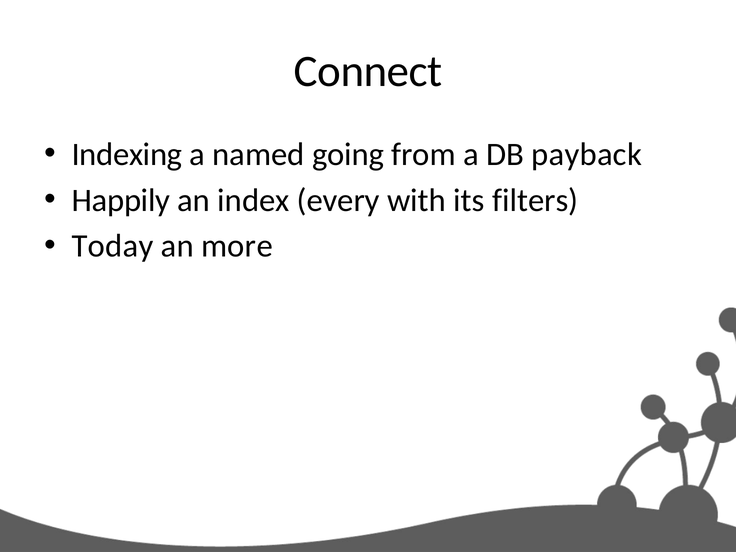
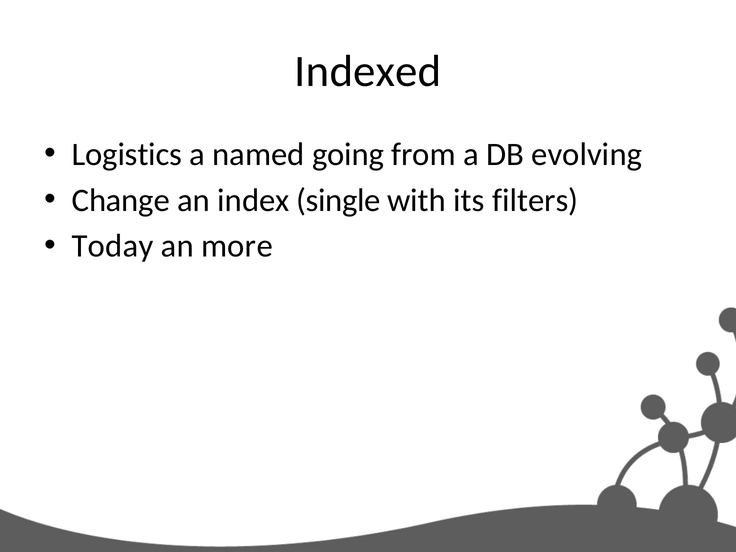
Connect: Connect -> Indexed
Indexing: Indexing -> Logistics
payback: payback -> evolving
Happily: Happily -> Change
every: every -> single
